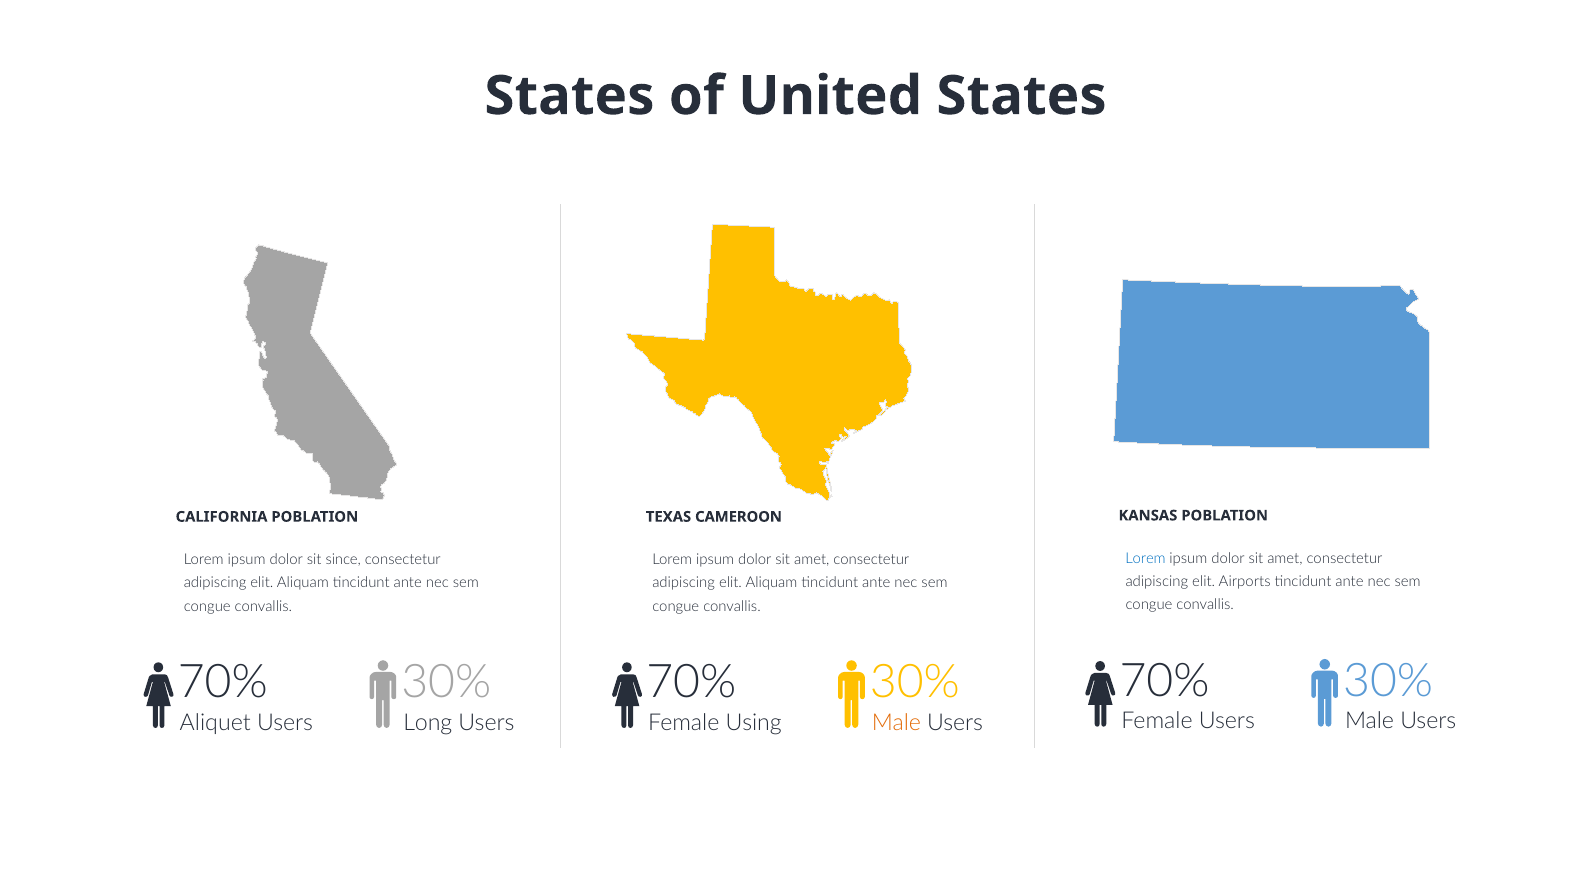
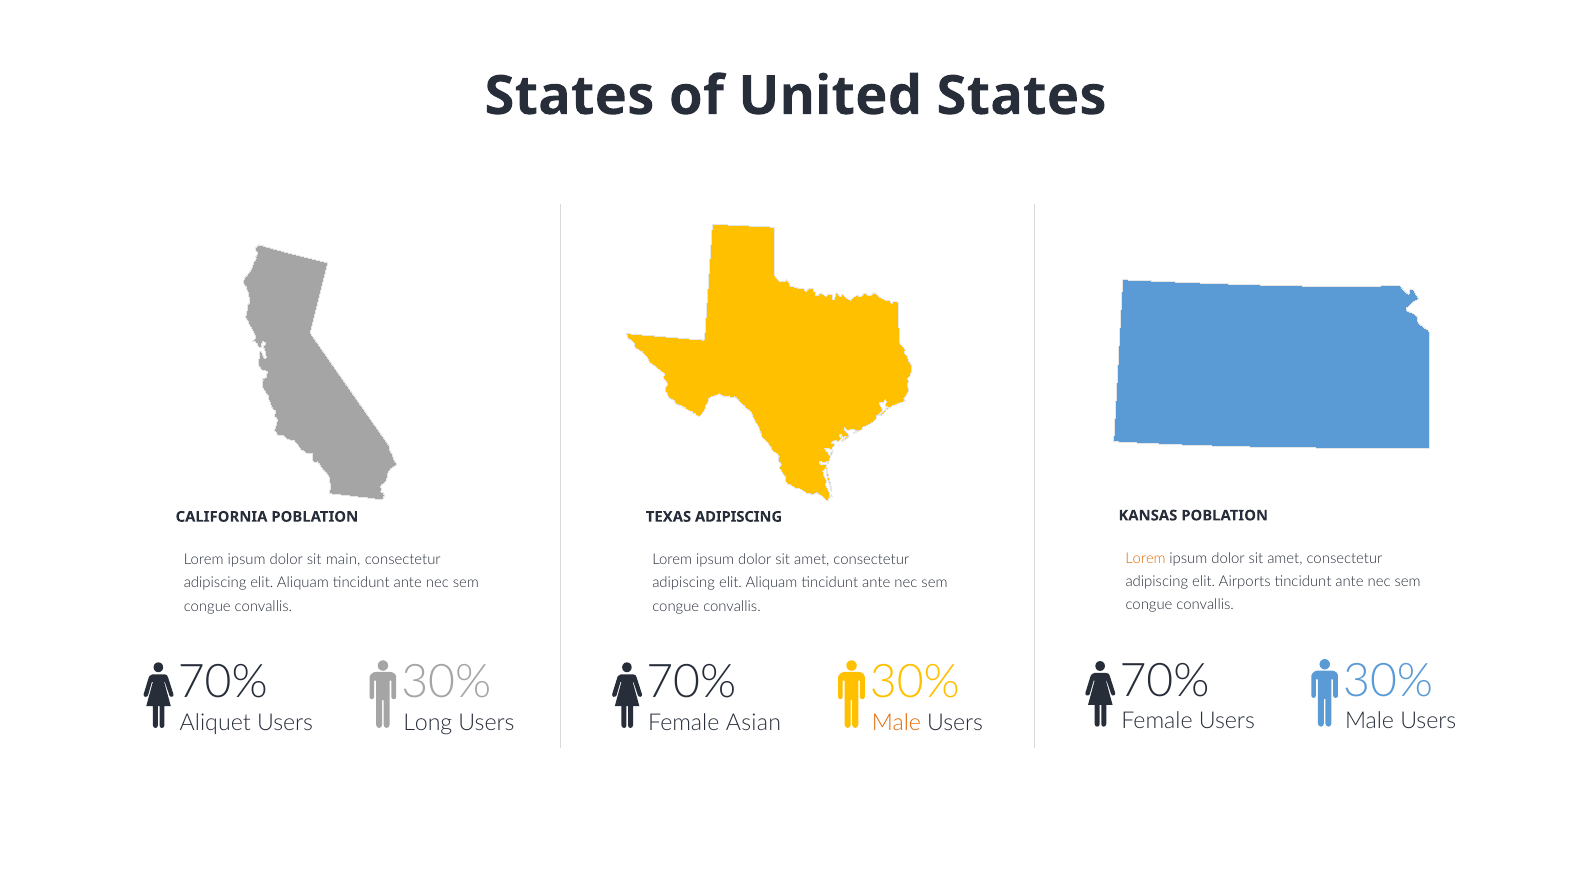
TEXAS CAMEROON: CAMEROON -> ADIPISCING
Lorem at (1145, 559) colour: blue -> orange
since: since -> main
Using: Using -> Asian
